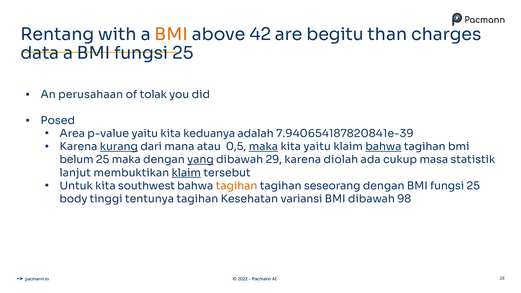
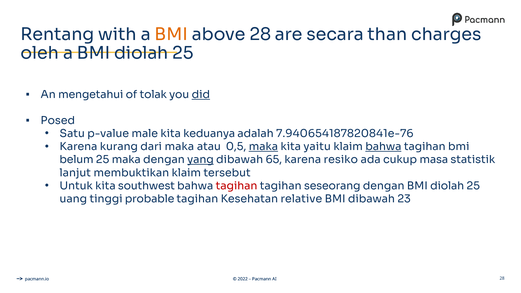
above 42: 42 -> 28
begitu: begitu -> secara
data: data -> oleh
a BMI fungsi: fungsi -> diolah
perusahaan: perusahaan -> mengetahui
did underline: none -> present
Area: Area -> Satu
p-value yaitu: yaitu -> male
7.940654187820841e-39: 7.940654187820841e-39 -> 7.940654187820841e-76
kurang underline: present -> none
dari mana: mana -> maka
29: 29 -> 65
diolah: diolah -> resiko
klaim at (186, 173) underline: present -> none
tagihan at (237, 186) colour: orange -> red
dengan BMI fungsi: fungsi -> diolah
body: body -> uang
tentunya: tentunya -> probable
variansi: variansi -> relative
98: 98 -> 23
